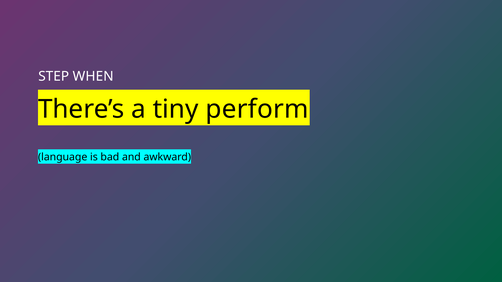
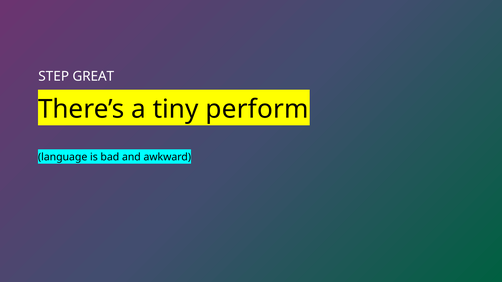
WHEN: WHEN -> GREAT
